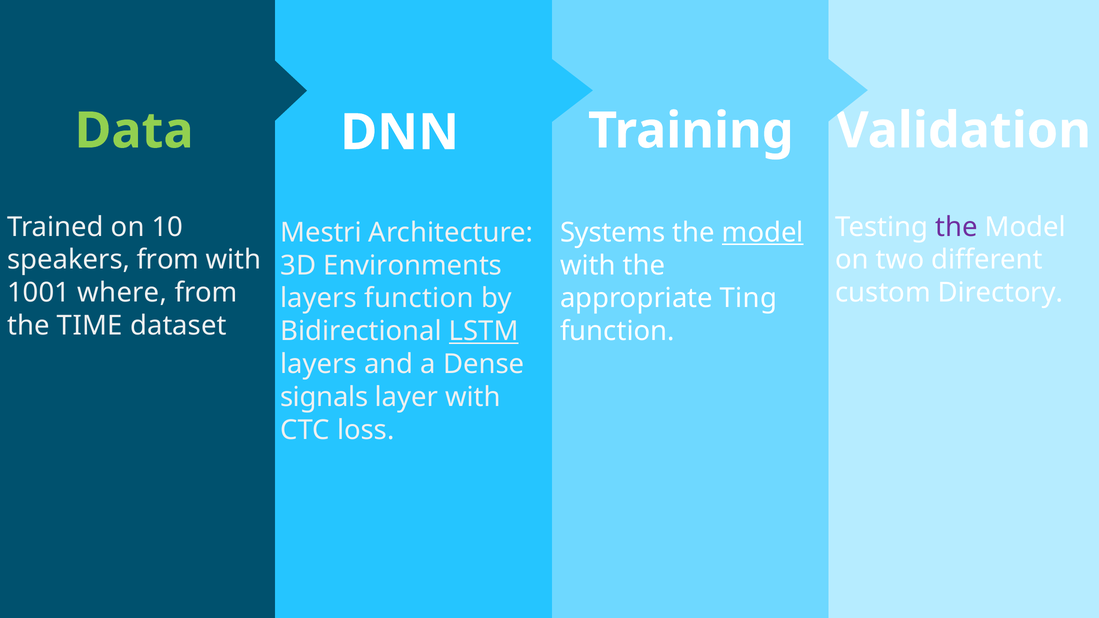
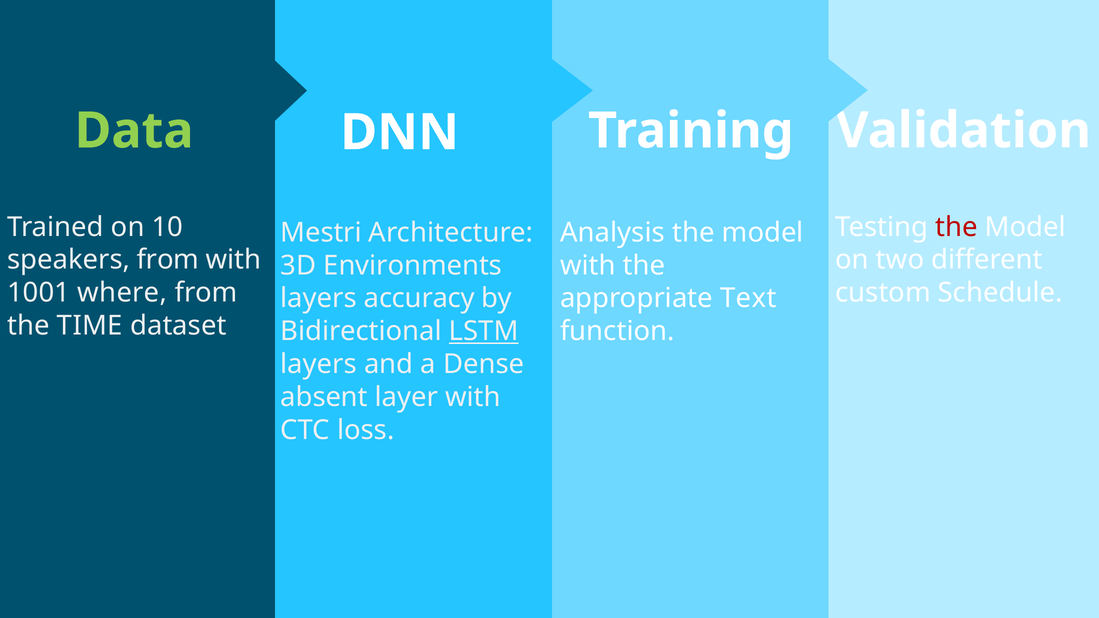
the at (956, 227) colour: purple -> red
Systems: Systems -> Analysis
model at (763, 233) underline: present -> none
Directory: Directory -> Schedule
layers function: function -> accuracy
Ting: Ting -> Text
signals: signals -> absent
